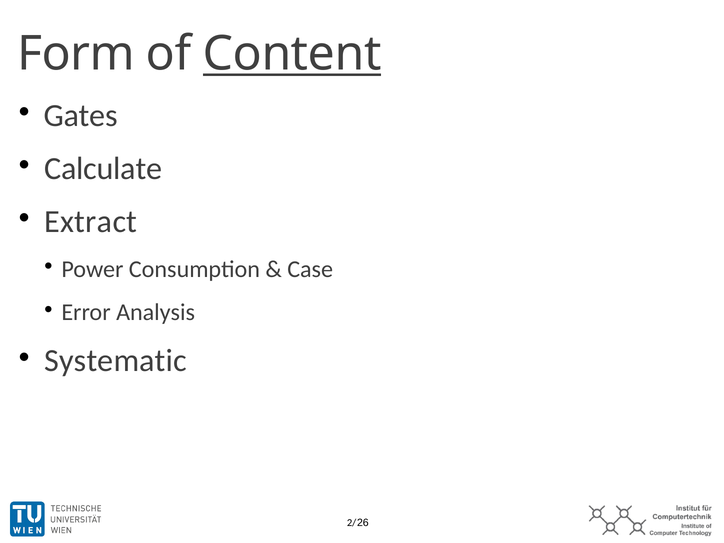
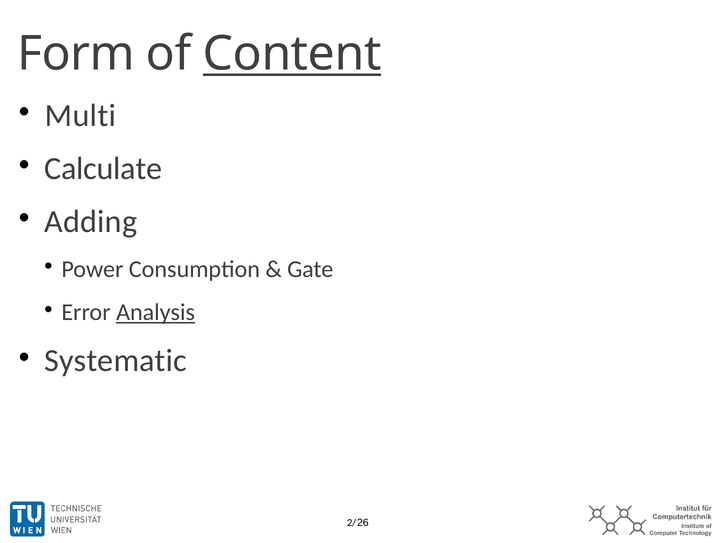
Gates: Gates -> Multi
Extract: Extract -> Adding
Case: Case -> Gate
Analysis underline: none -> present
